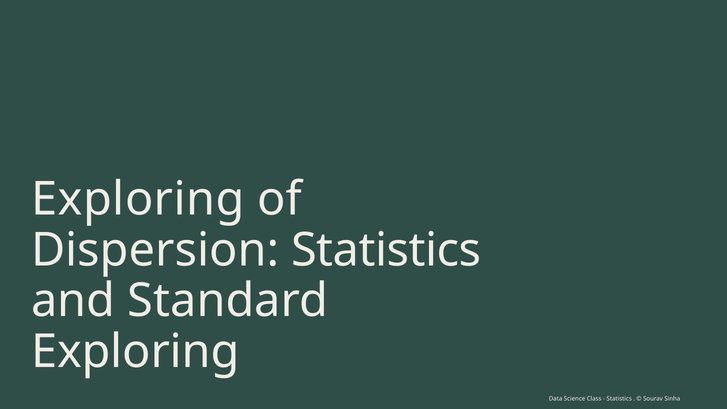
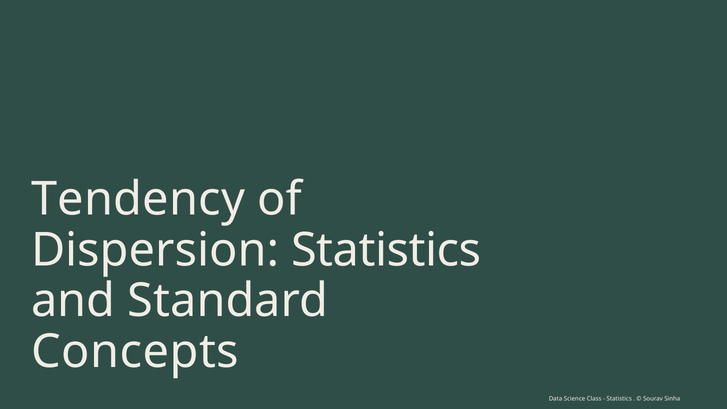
Exploring at (138, 199): Exploring -> Tendency
Exploring at (135, 352): Exploring -> Concepts
